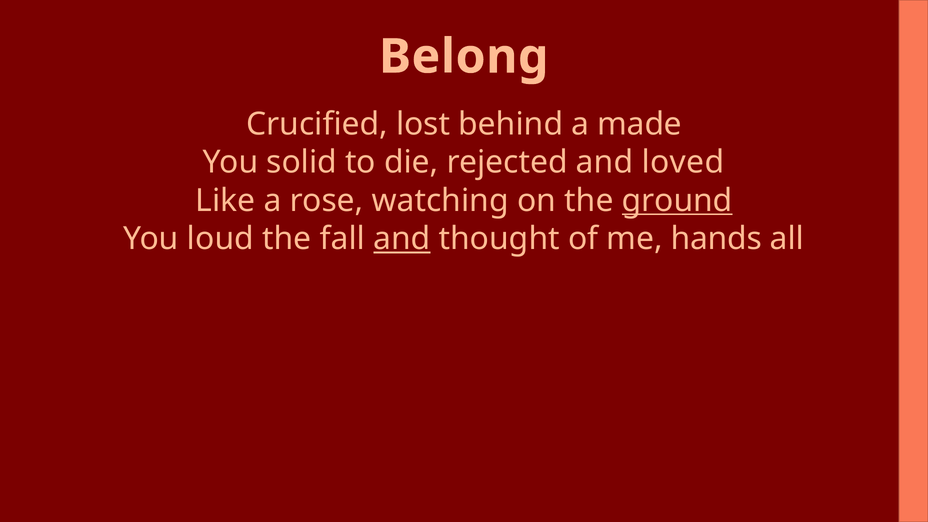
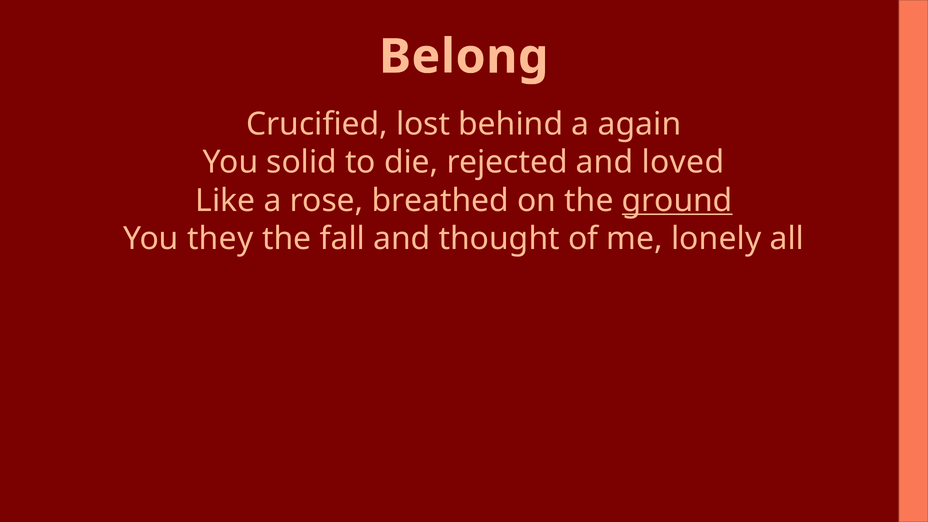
made: made -> again
watching: watching -> breathed
loud: loud -> they
and at (402, 239) underline: present -> none
hands: hands -> lonely
